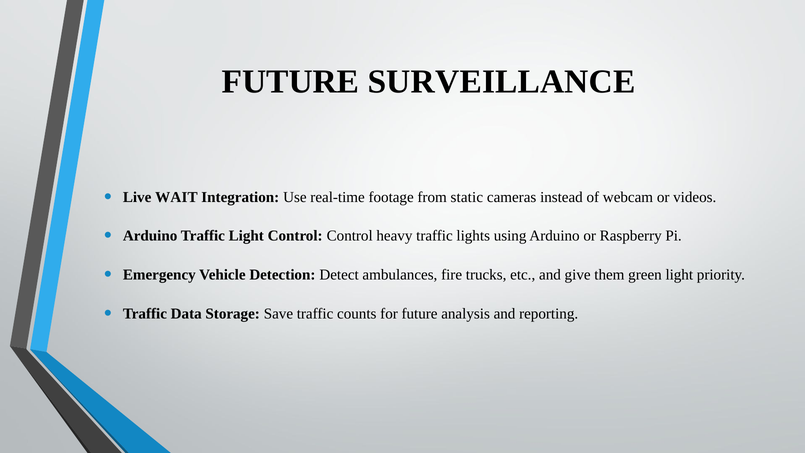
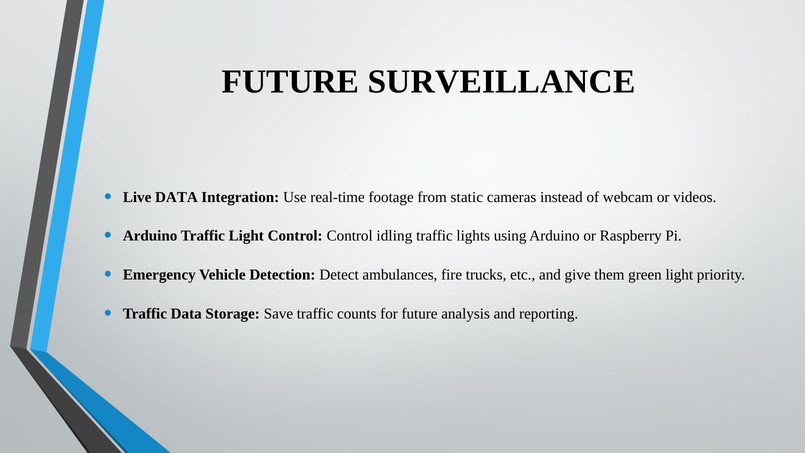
Live WAIT: WAIT -> DATA
heavy: heavy -> idling
